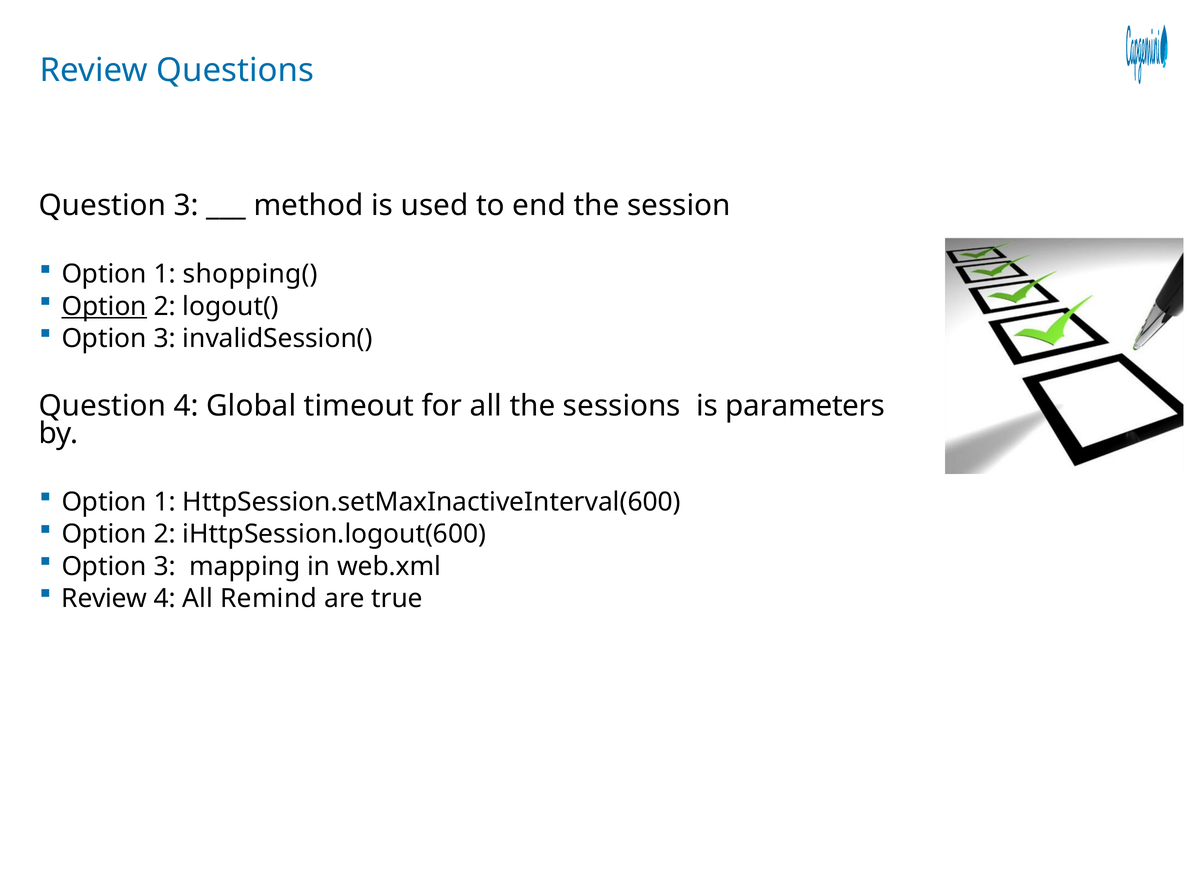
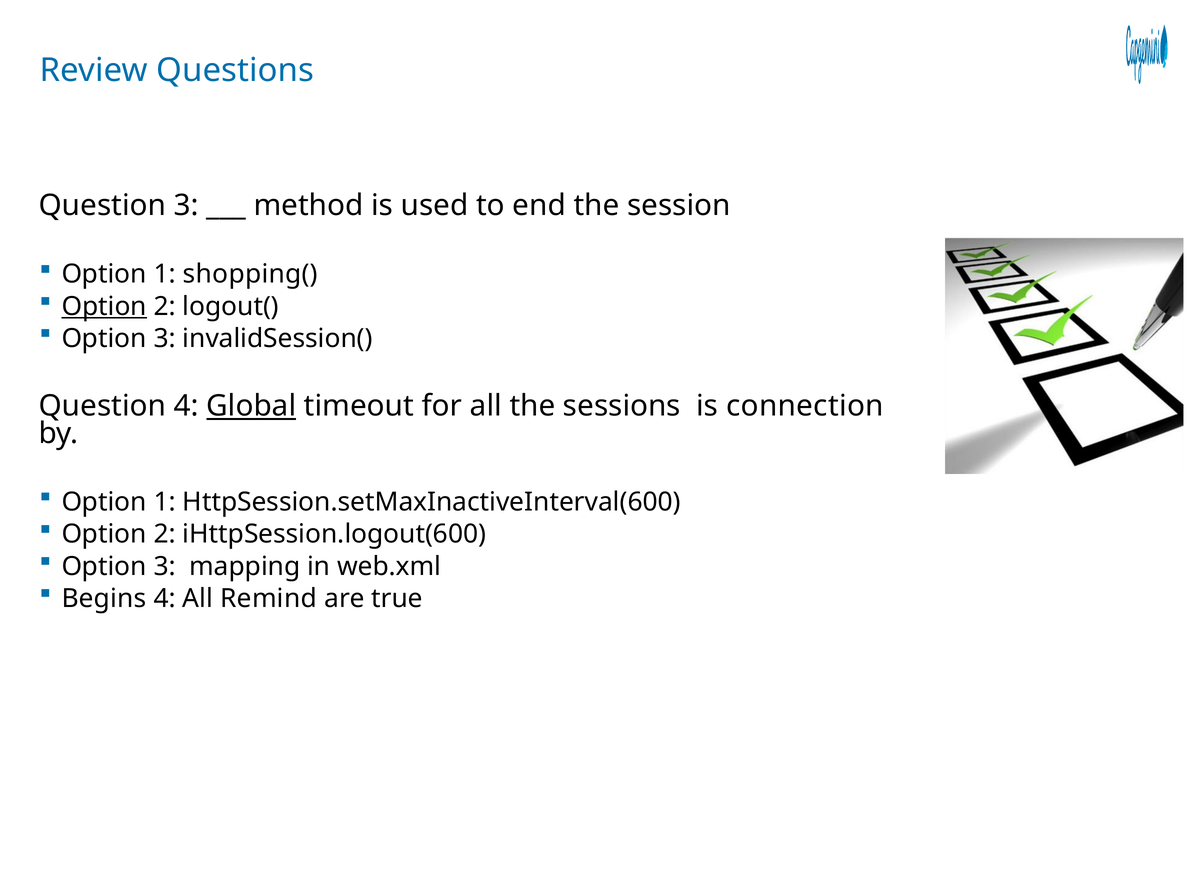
Global underline: none -> present
parameters: parameters -> connection
Review at (104, 599): Review -> Begins
